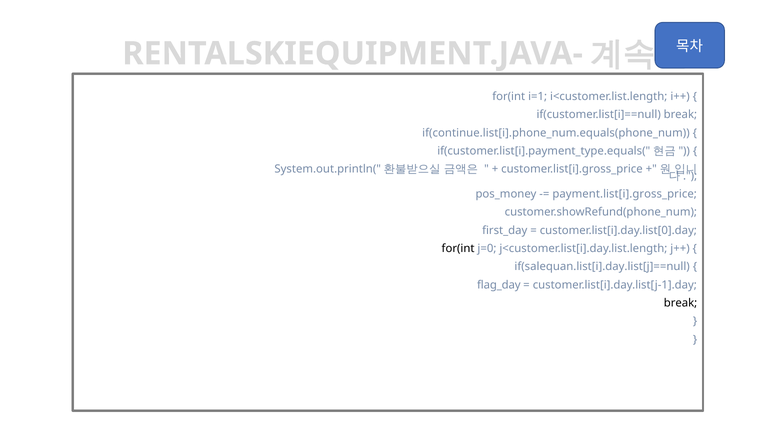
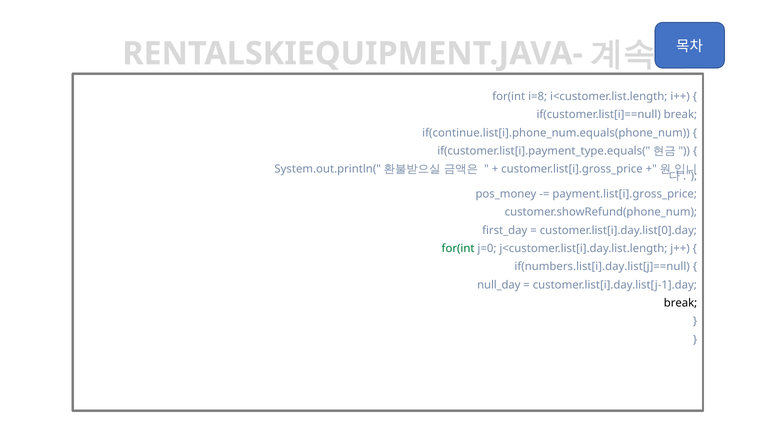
i=1: i=1 -> i=8
for(int at (458, 249) colour: black -> green
if(salequan.list[i].day.list[j]==null: if(salequan.list[i].day.list[j]==null -> if(numbers.list[i].day.list[j]==null
flag_day: flag_day -> null_day
